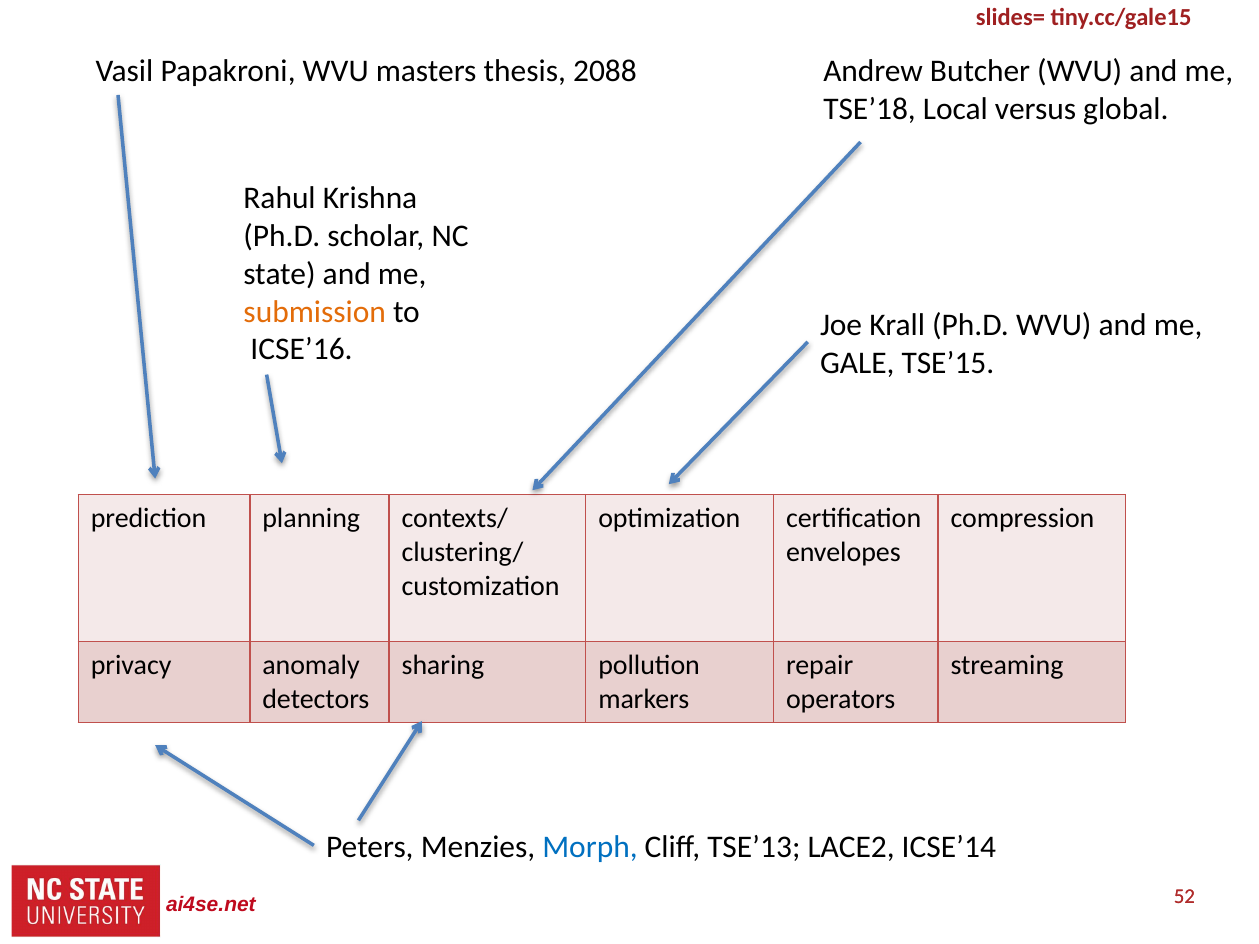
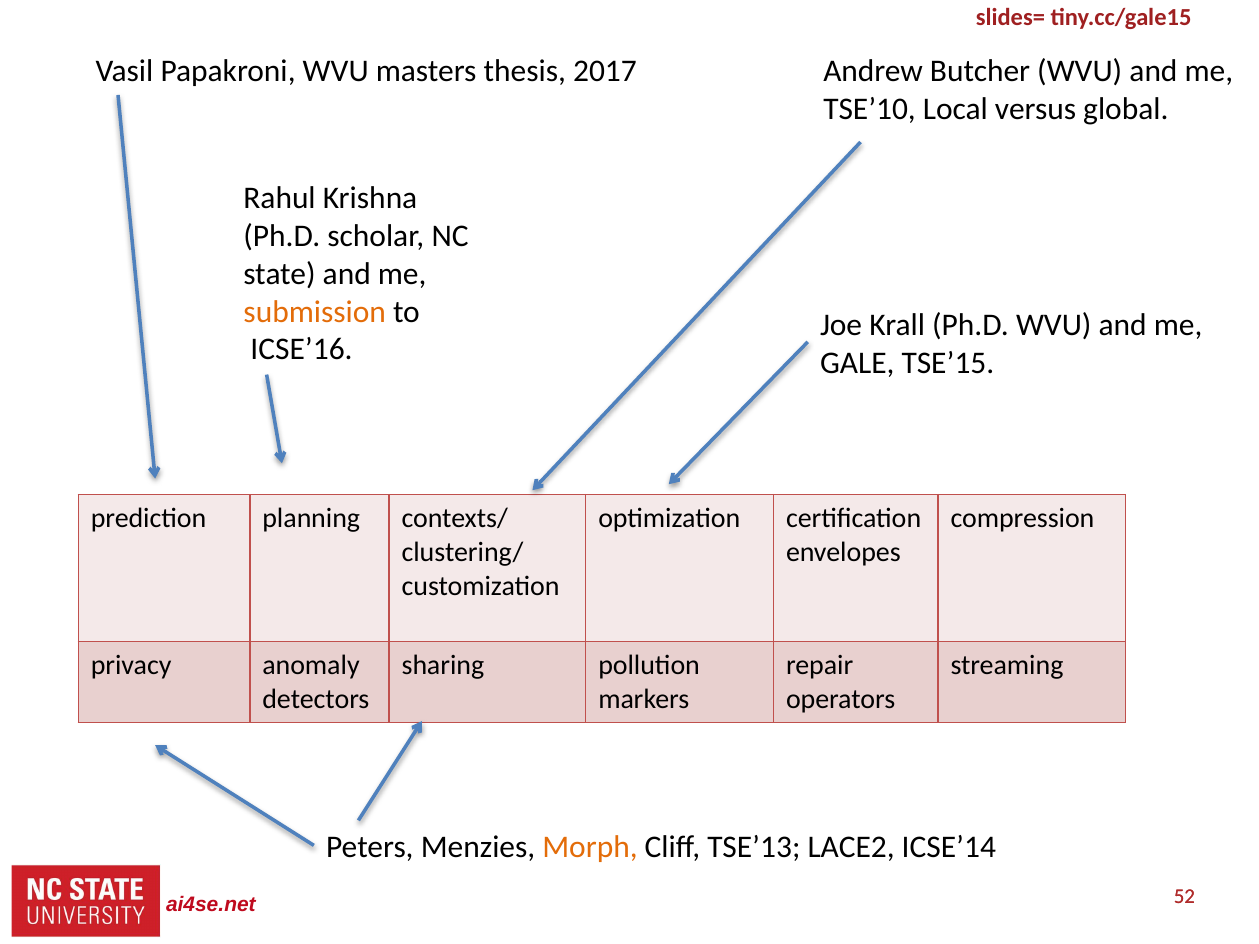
2088: 2088 -> 2017
TSE’18: TSE’18 -> TSE’10
Morph colour: blue -> orange
